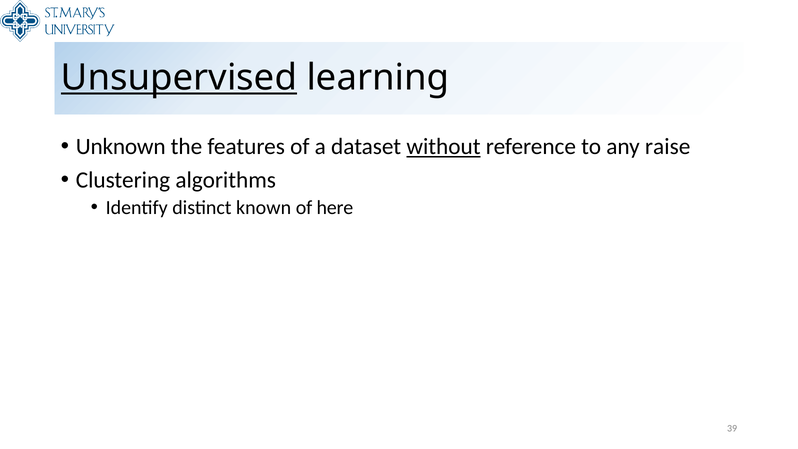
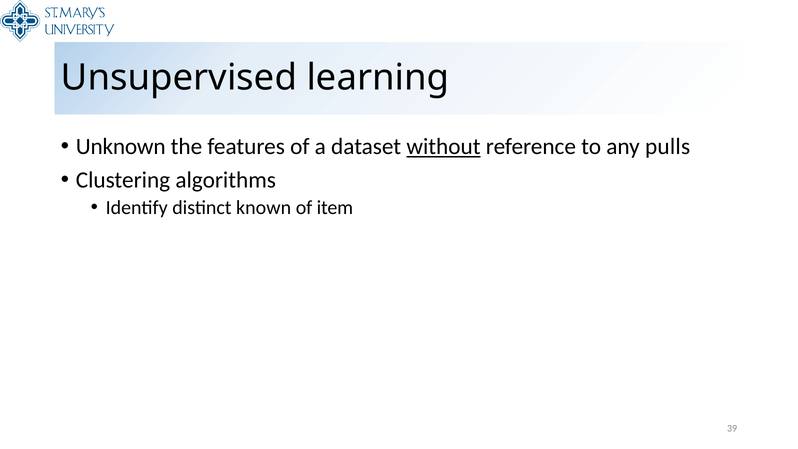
Unsupervised underline: present -> none
raise: raise -> pulls
here: here -> item
